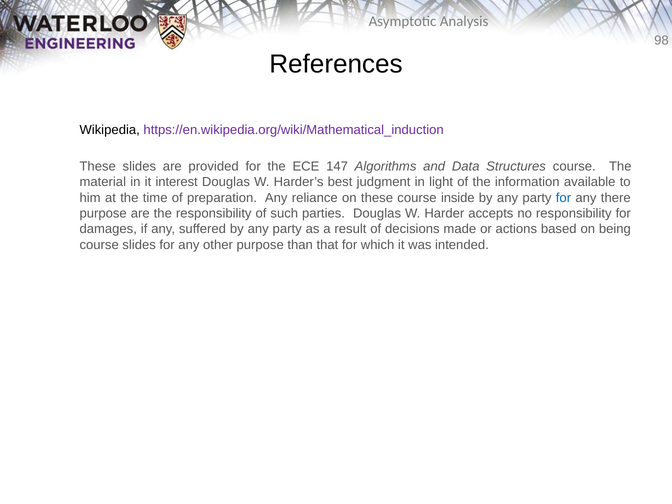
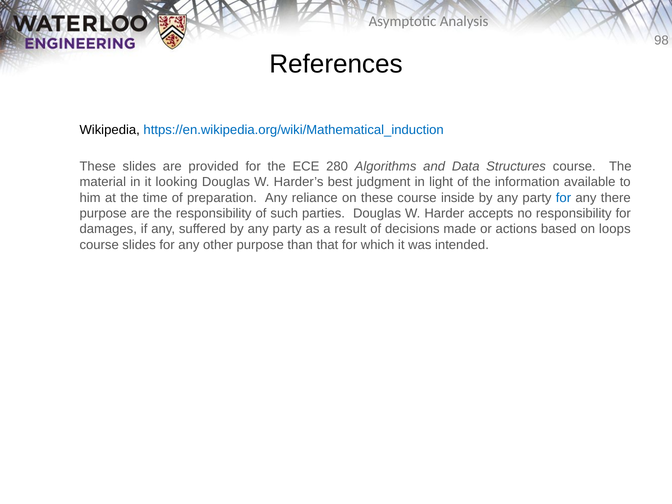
https://en.wikipedia.org/wiki/Mathematical_induction colour: purple -> blue
147: 147 -> 280
interest: interest -> looking
being: being -> loops
